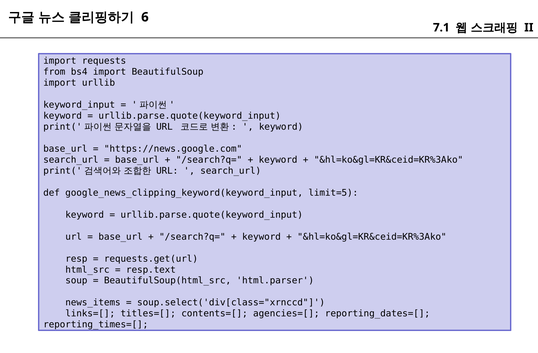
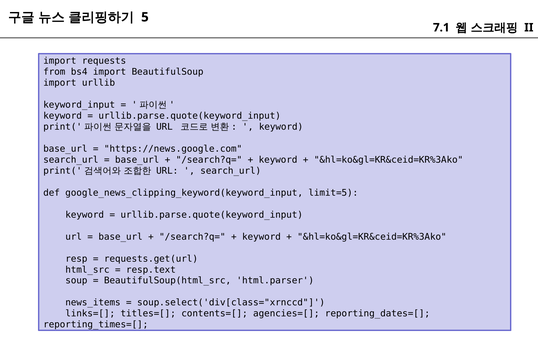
6: 6 -> 5
